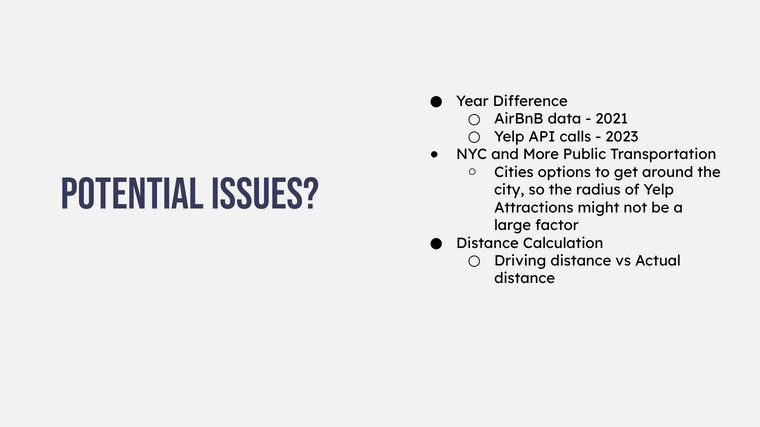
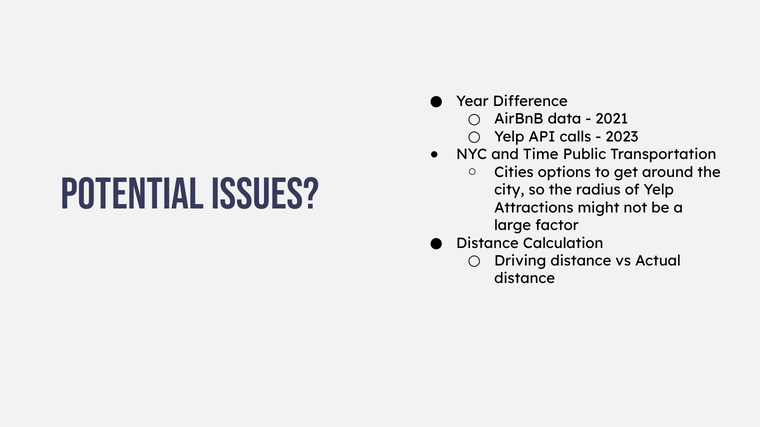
More: More -> Time
